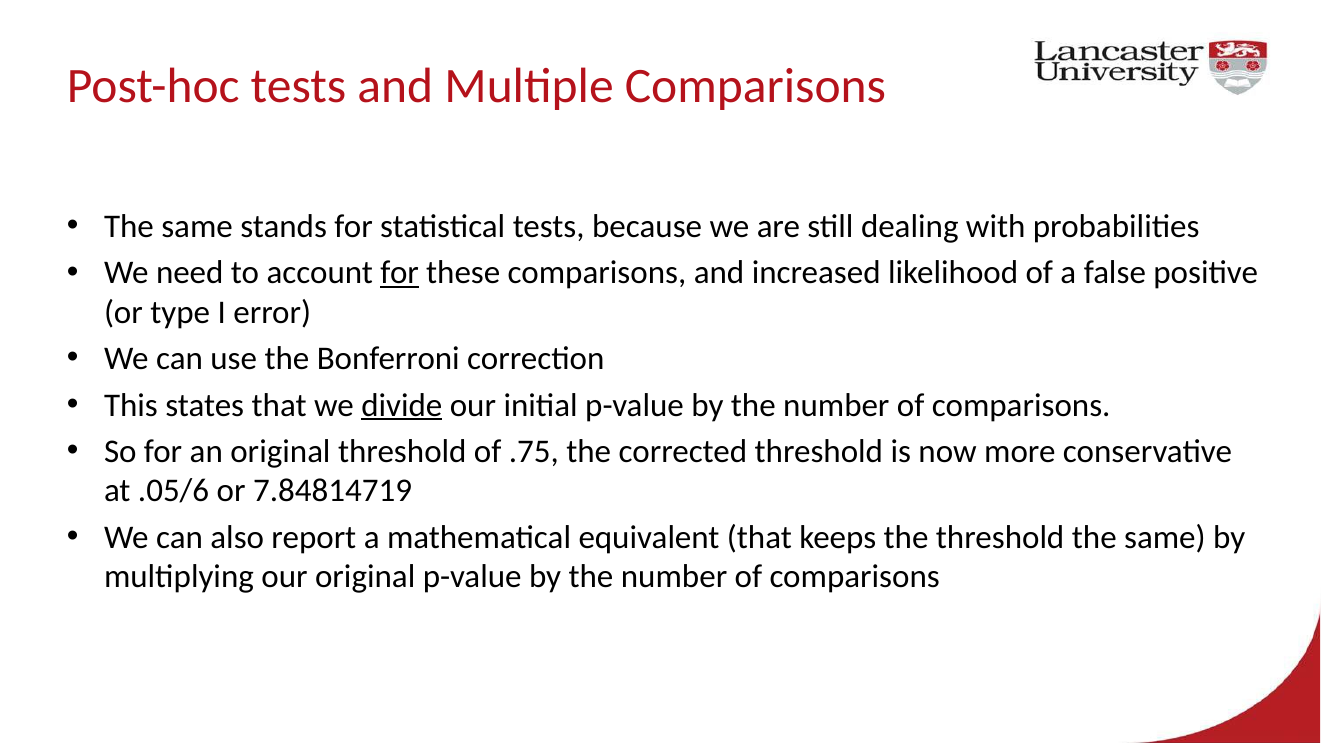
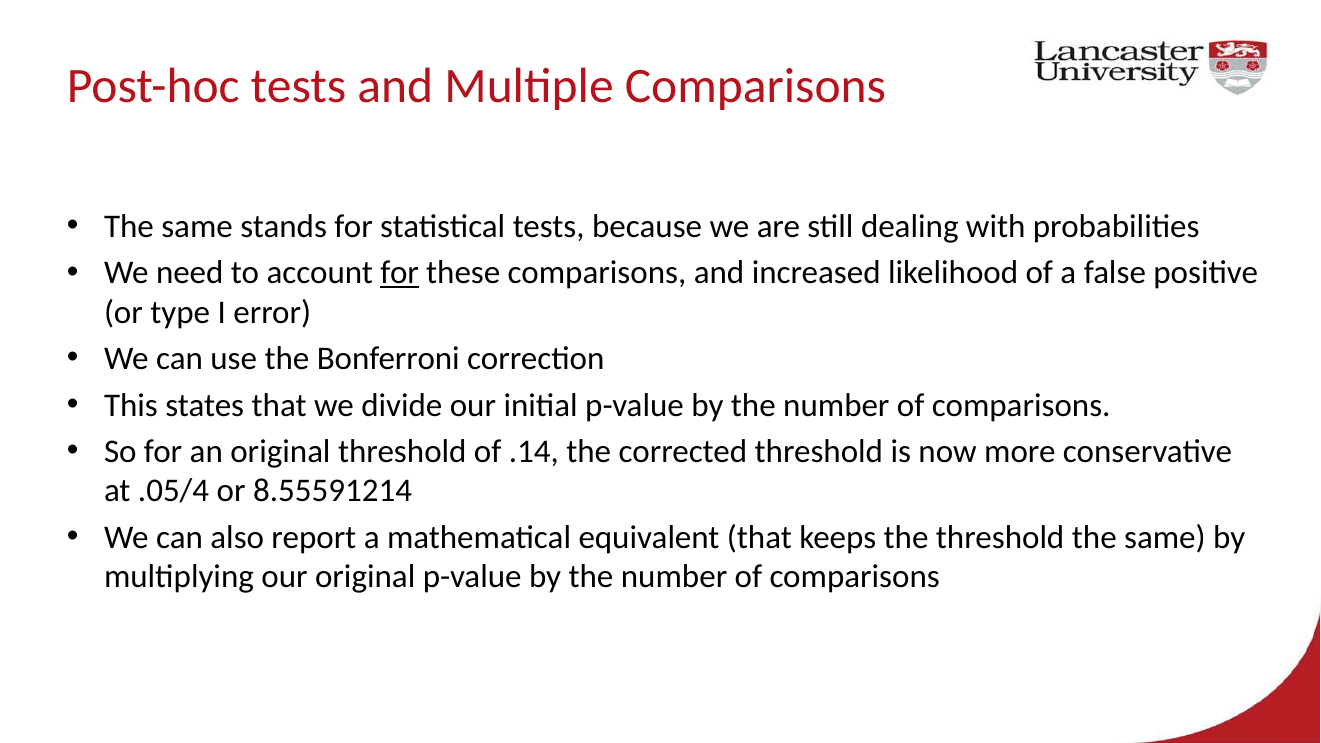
divide underline: present -> none
.75: .75 -> .14
.05/6: .05/6 -> .05/4
7.84814719: 7.84814719 -> 8.55591214
